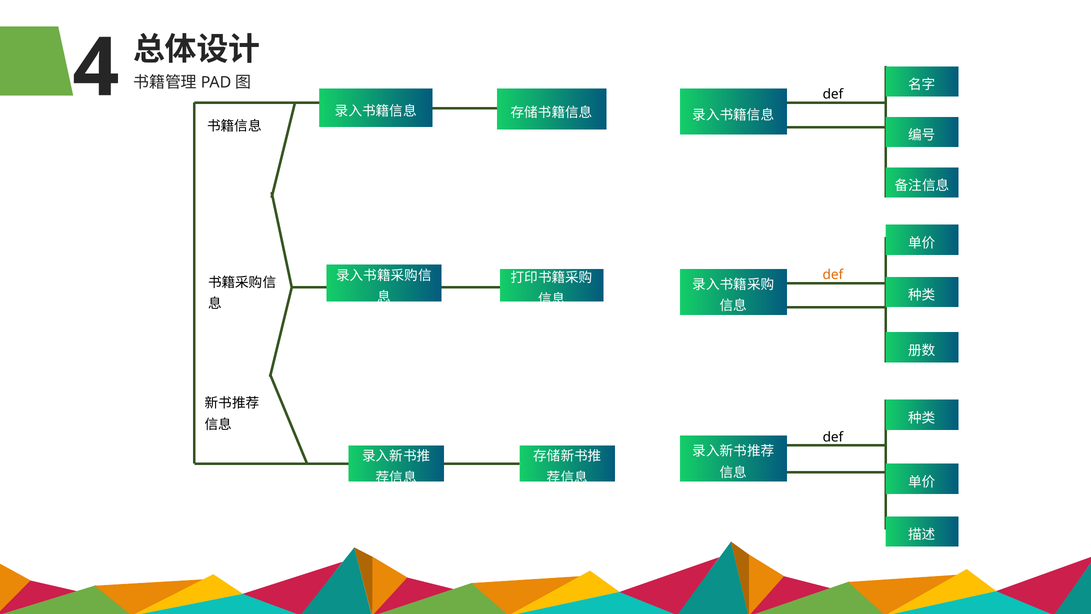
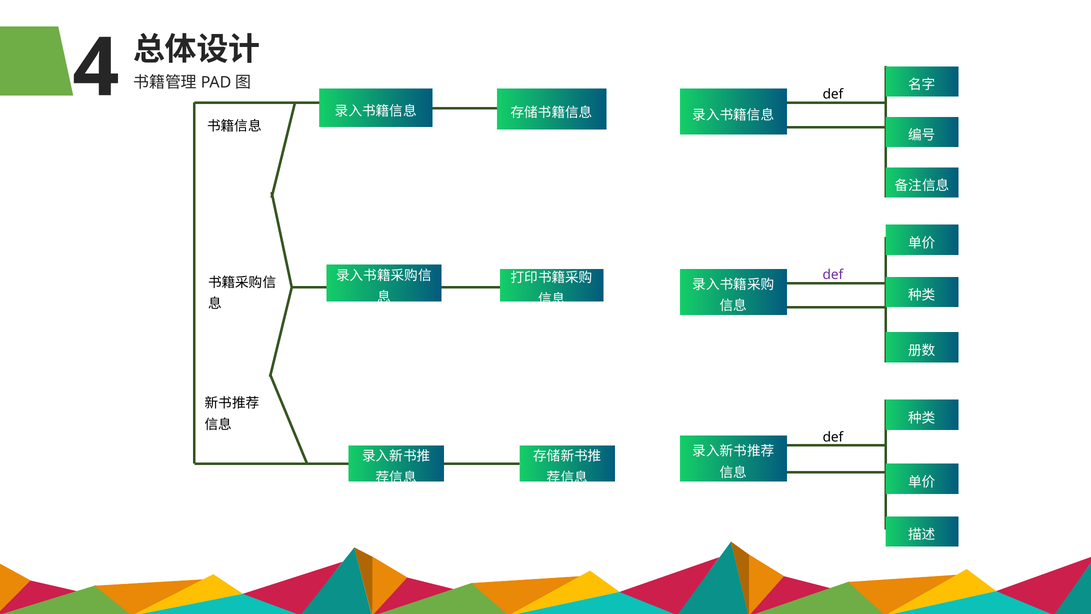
def at (833, 275) colour: orange -> purple
